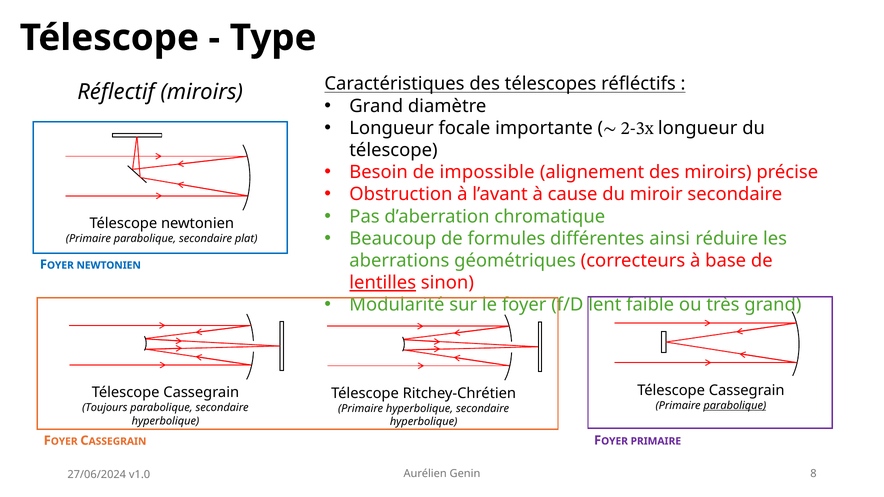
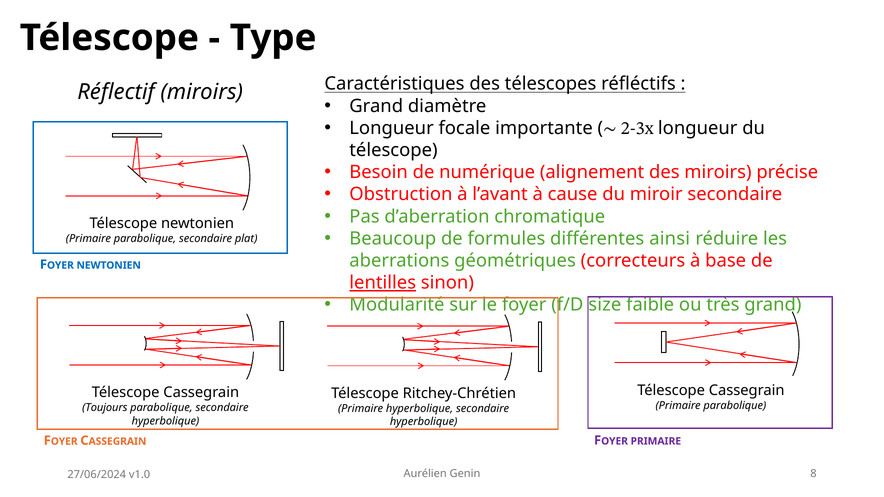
impossible: impossible -> numérique
lent: lent -> size
parabolique at (735, 406) underline: present -> none
